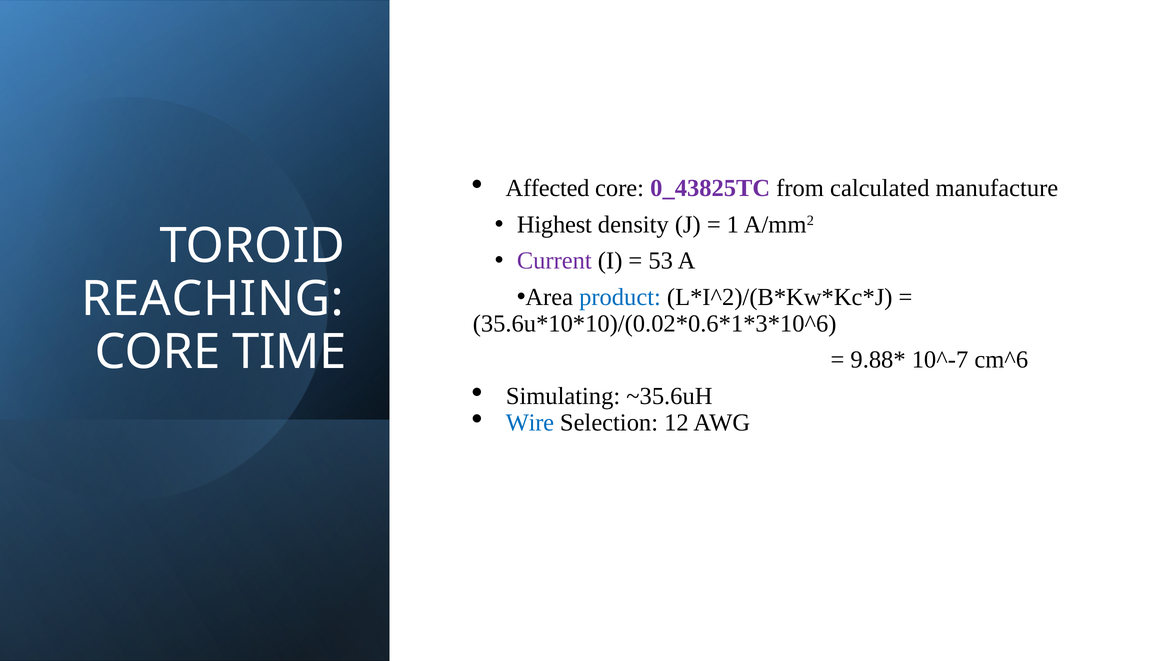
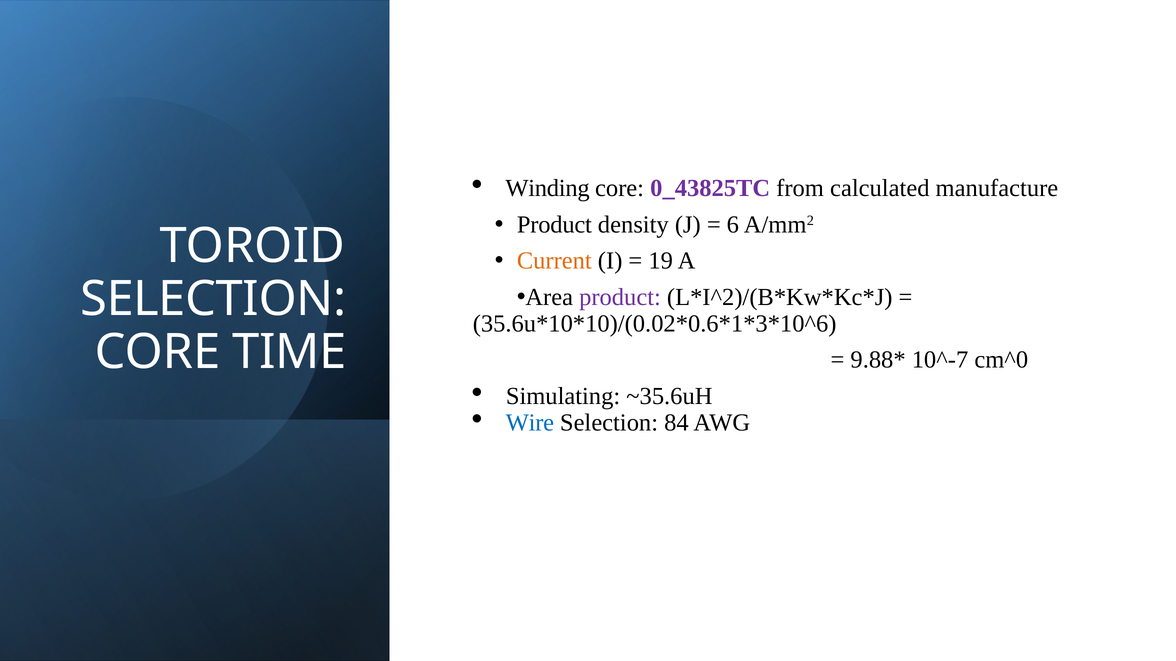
Affected: Affected -> Winding
Highest at (554, 225): Highest -> Product
1: 1 -> 6
Current colour: purple -> orange
53: 53 -> 19
product at (620, 297) colour: blue -> purple
REACHING at (213, 299): REACHING -> SELECTION
cm^6: cm^6 -> cm^0
12: 12 -> 84
